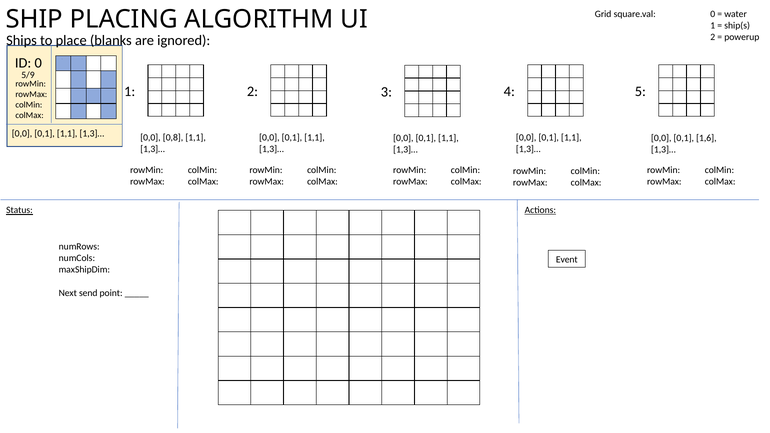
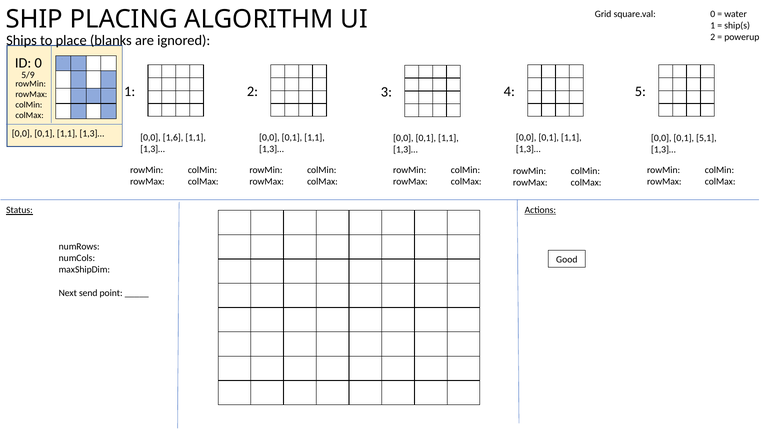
0,8: 0,8 -> 1,6
1,6: 1,6 -> 5,1
Event: Event -> Good
